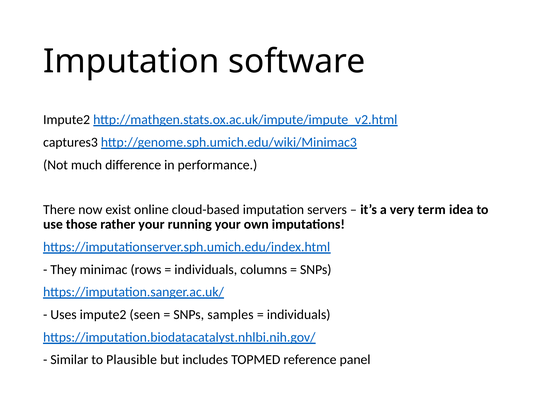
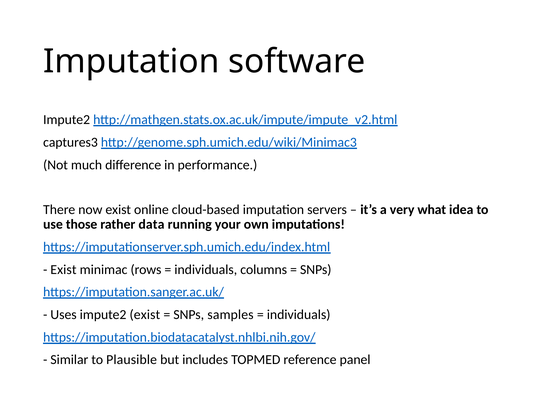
term: term -> what
rather your: your -> data
They at (64, 270): They -> Exist
impute2 seen: seen -> exist
